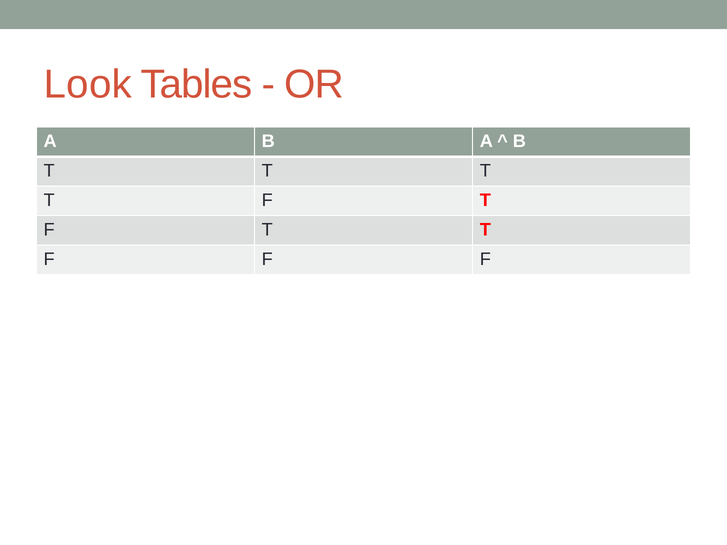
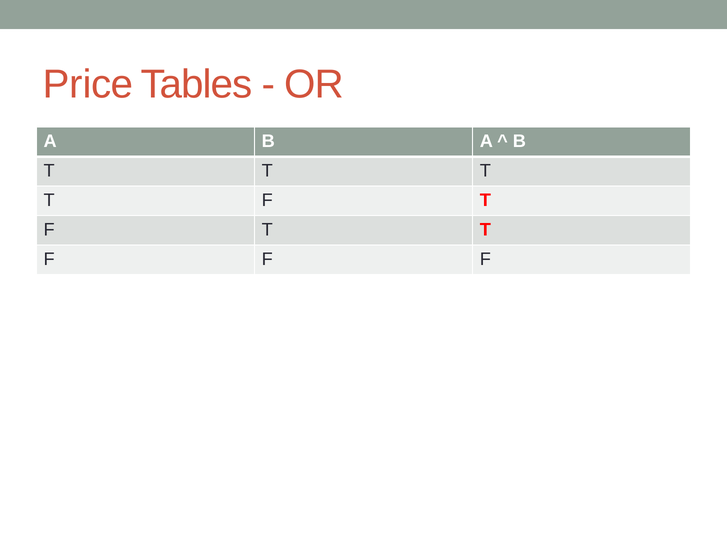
Look: Look -> Price
